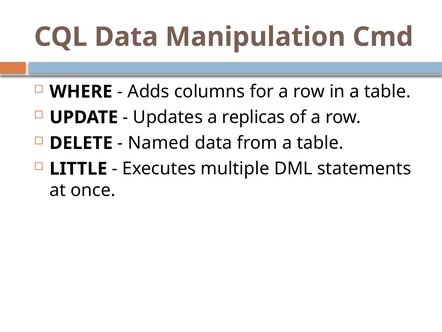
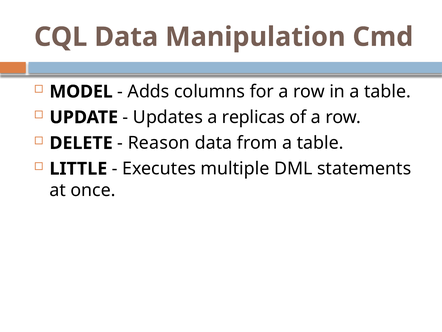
WHERE: WHERE -> MODEL
Named: Named -> Reason
